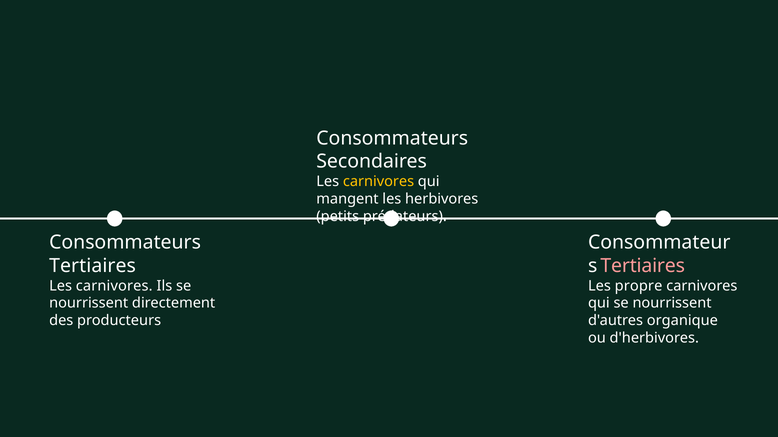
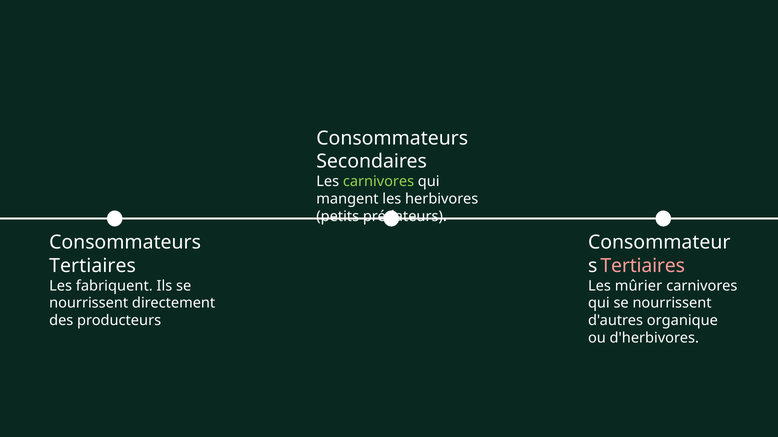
carnivores at (379, 182) colour: yellow -> light green
carnivores at (114, 286): carnivores -> fabriquent
propre: propre -> mûrier
